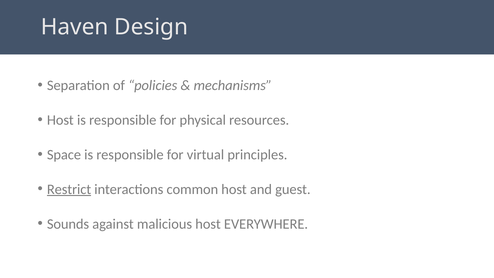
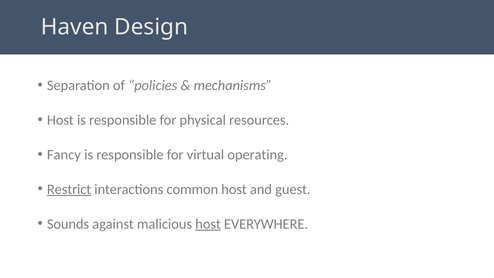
Space: Space -> Fancy
principles: principles -> operating
host at (208, 224) underline: none -> present
